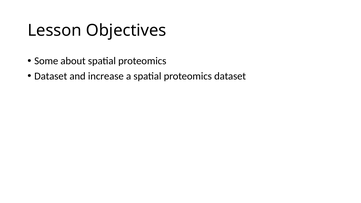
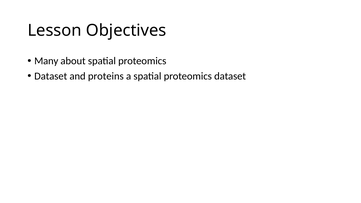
Some: Some -> Many
increase: increase -> proteins
